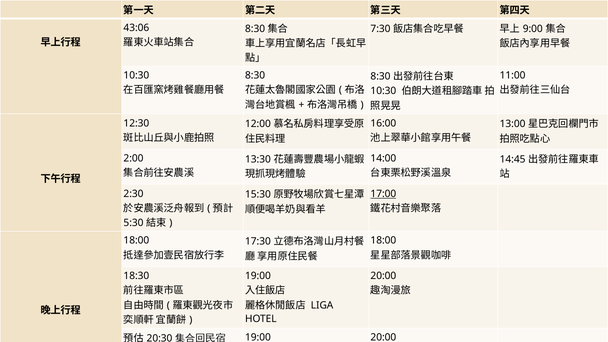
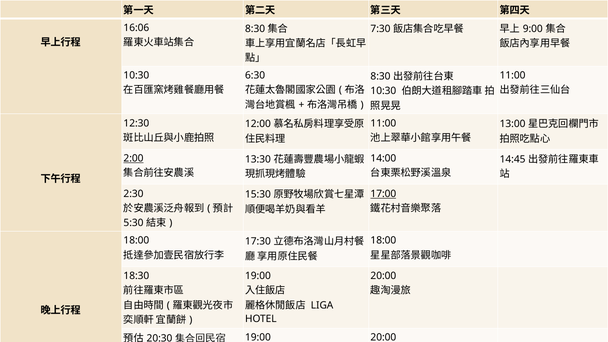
43:06: 43:06 -> 16:06
8:30 at (255, 75): 8:30 -> 6:30
16:00 at (383, 123): 16:00 -> 11:00
2:00 underline: none -> present
